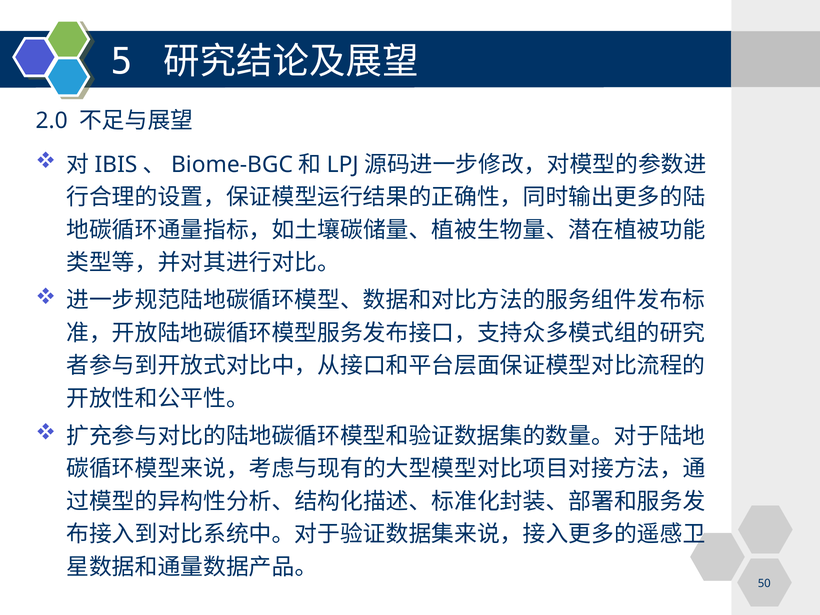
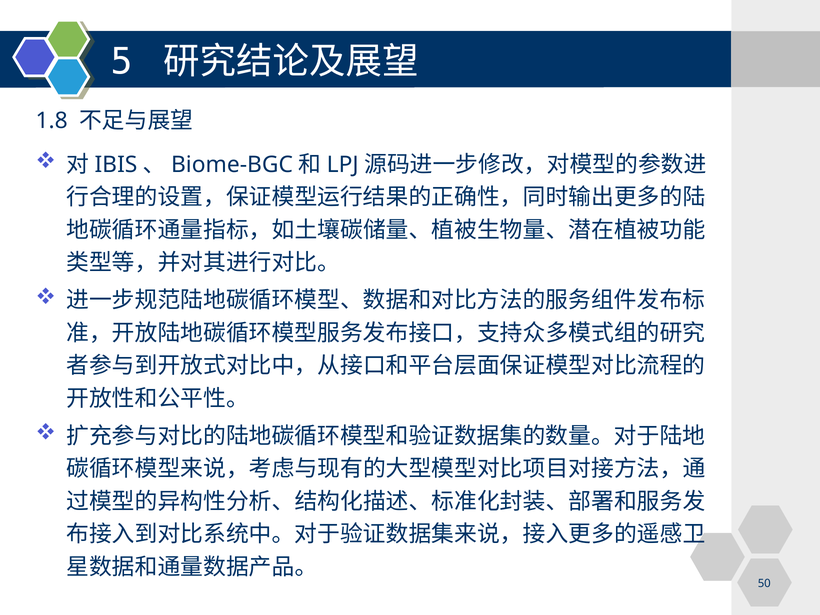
2.0: 2.0 -> 1.8
